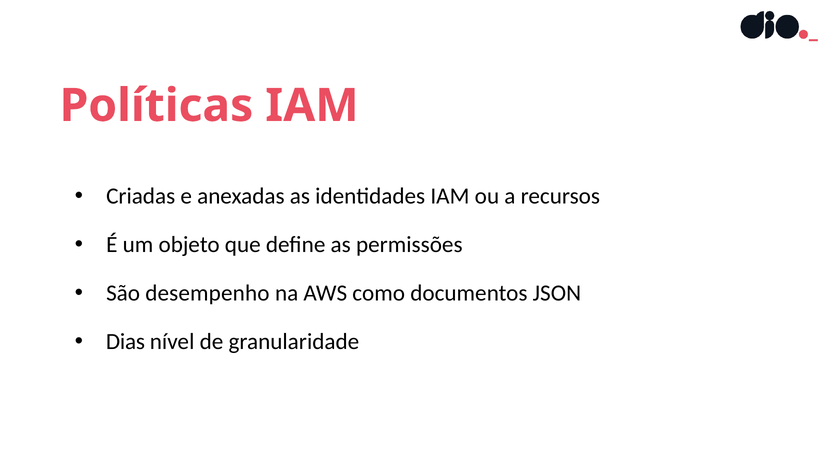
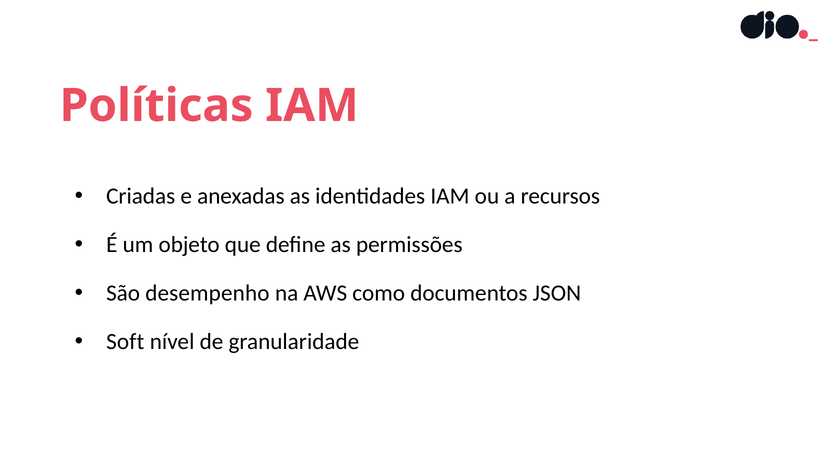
Dias: Dias -> Soft
